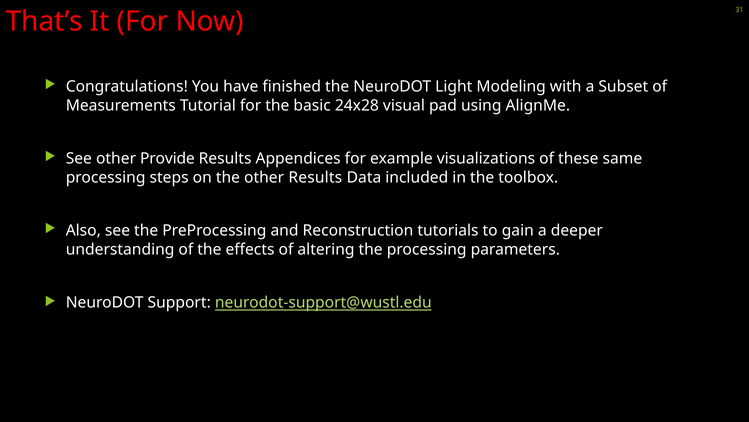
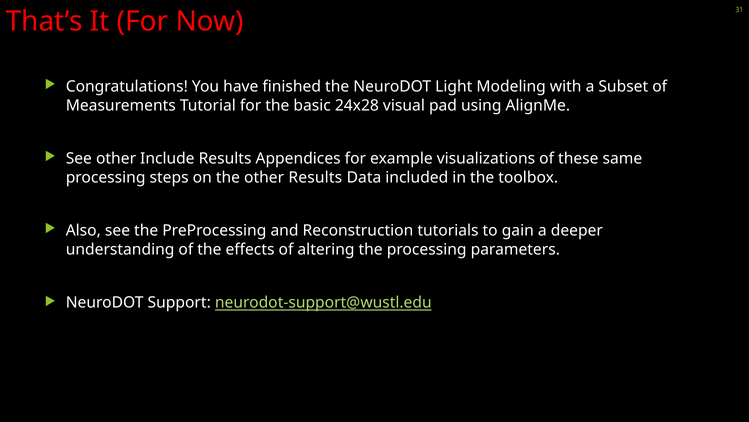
Provide: Provide -> Include
